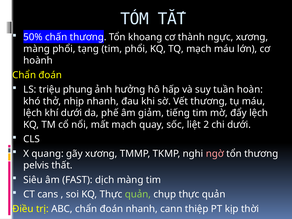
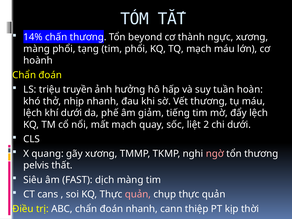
50%: 50% -> 14%
khoang: khoang -> beyond
phung: phung -> truyền
quản at (138, 194) colour: light green -> pink
